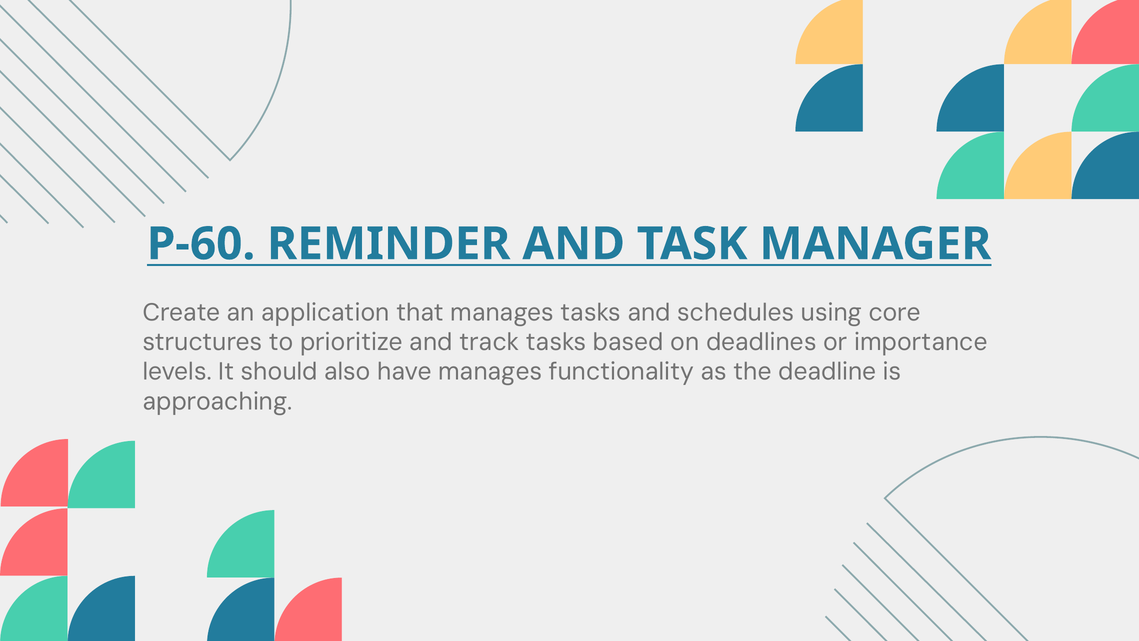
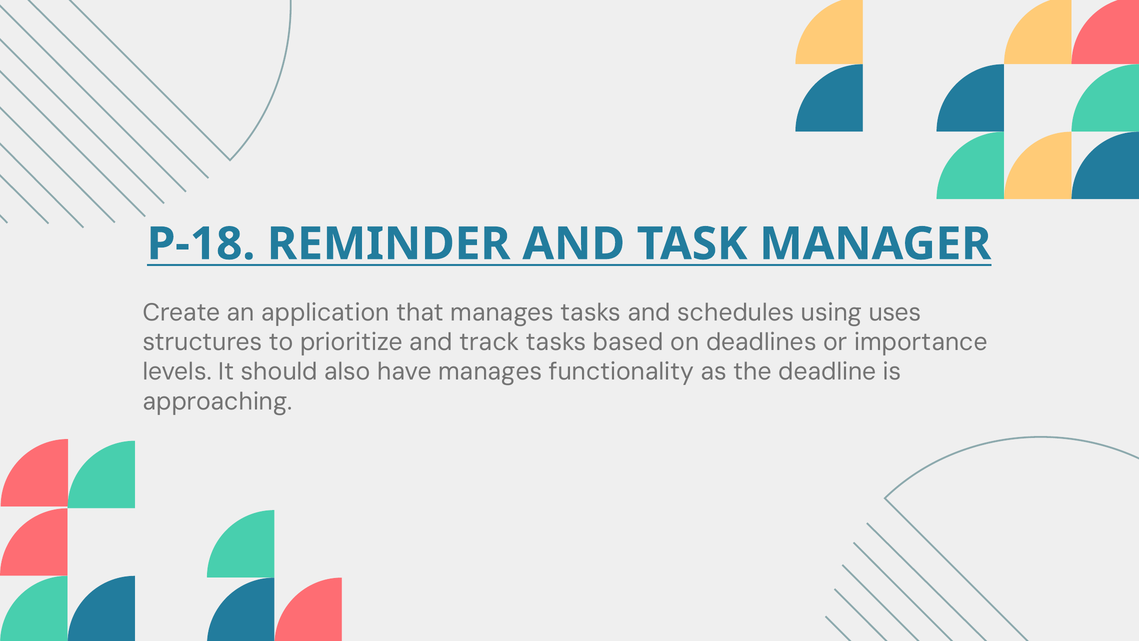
P-60: P-60 -> P-18
core: core -> uses
